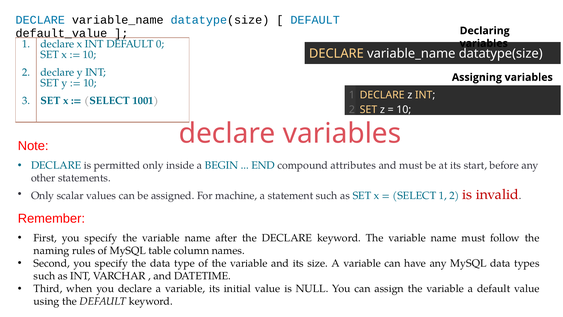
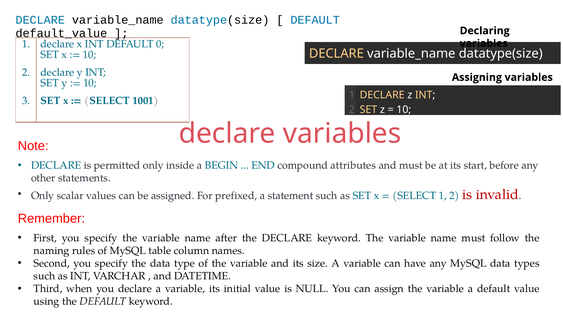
machine: machine -> prefixed
